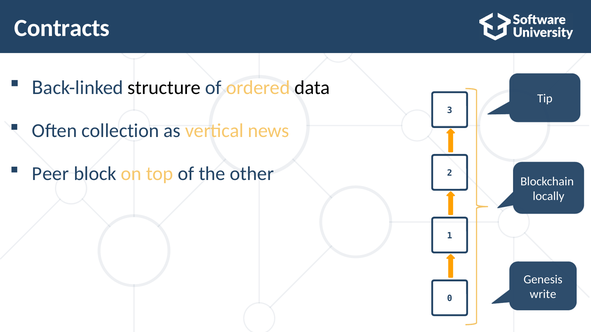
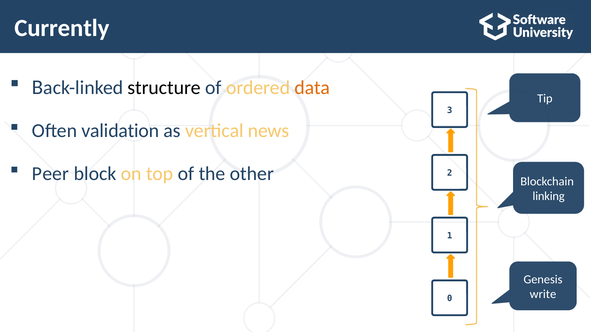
Contracts: Contracts -> Currently
data colour: black -> orange
collection: collection -> validation
locally: locally -> linking
